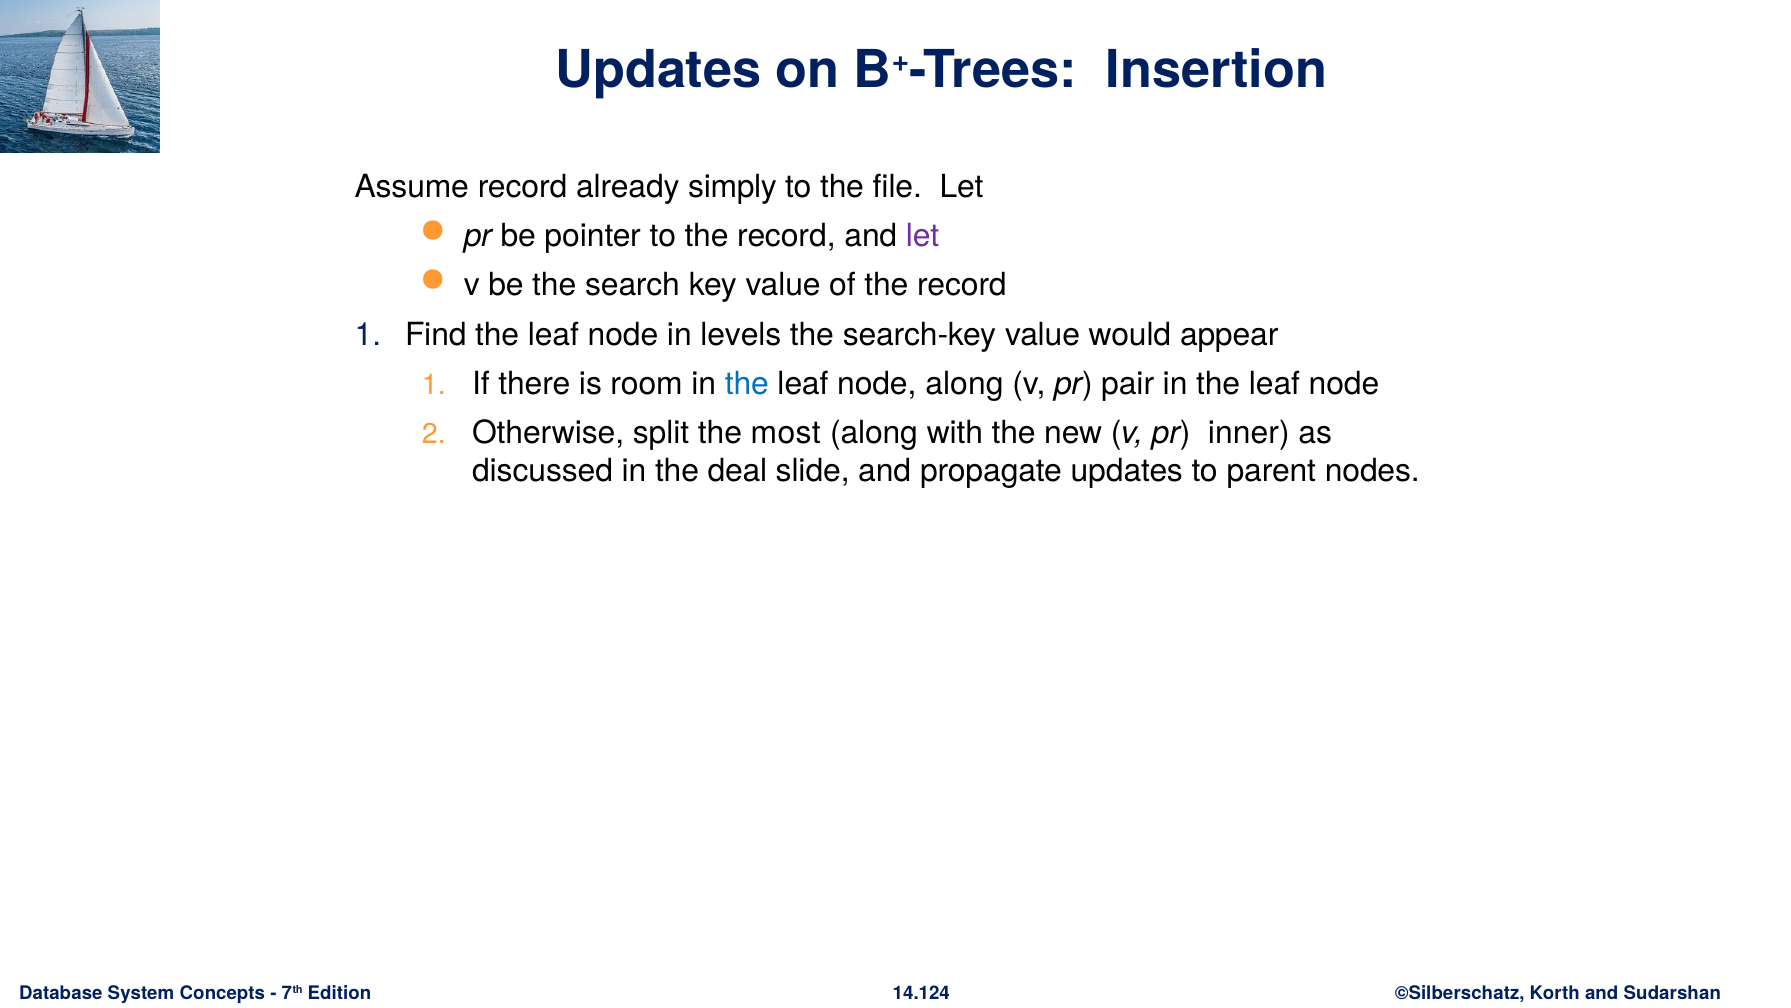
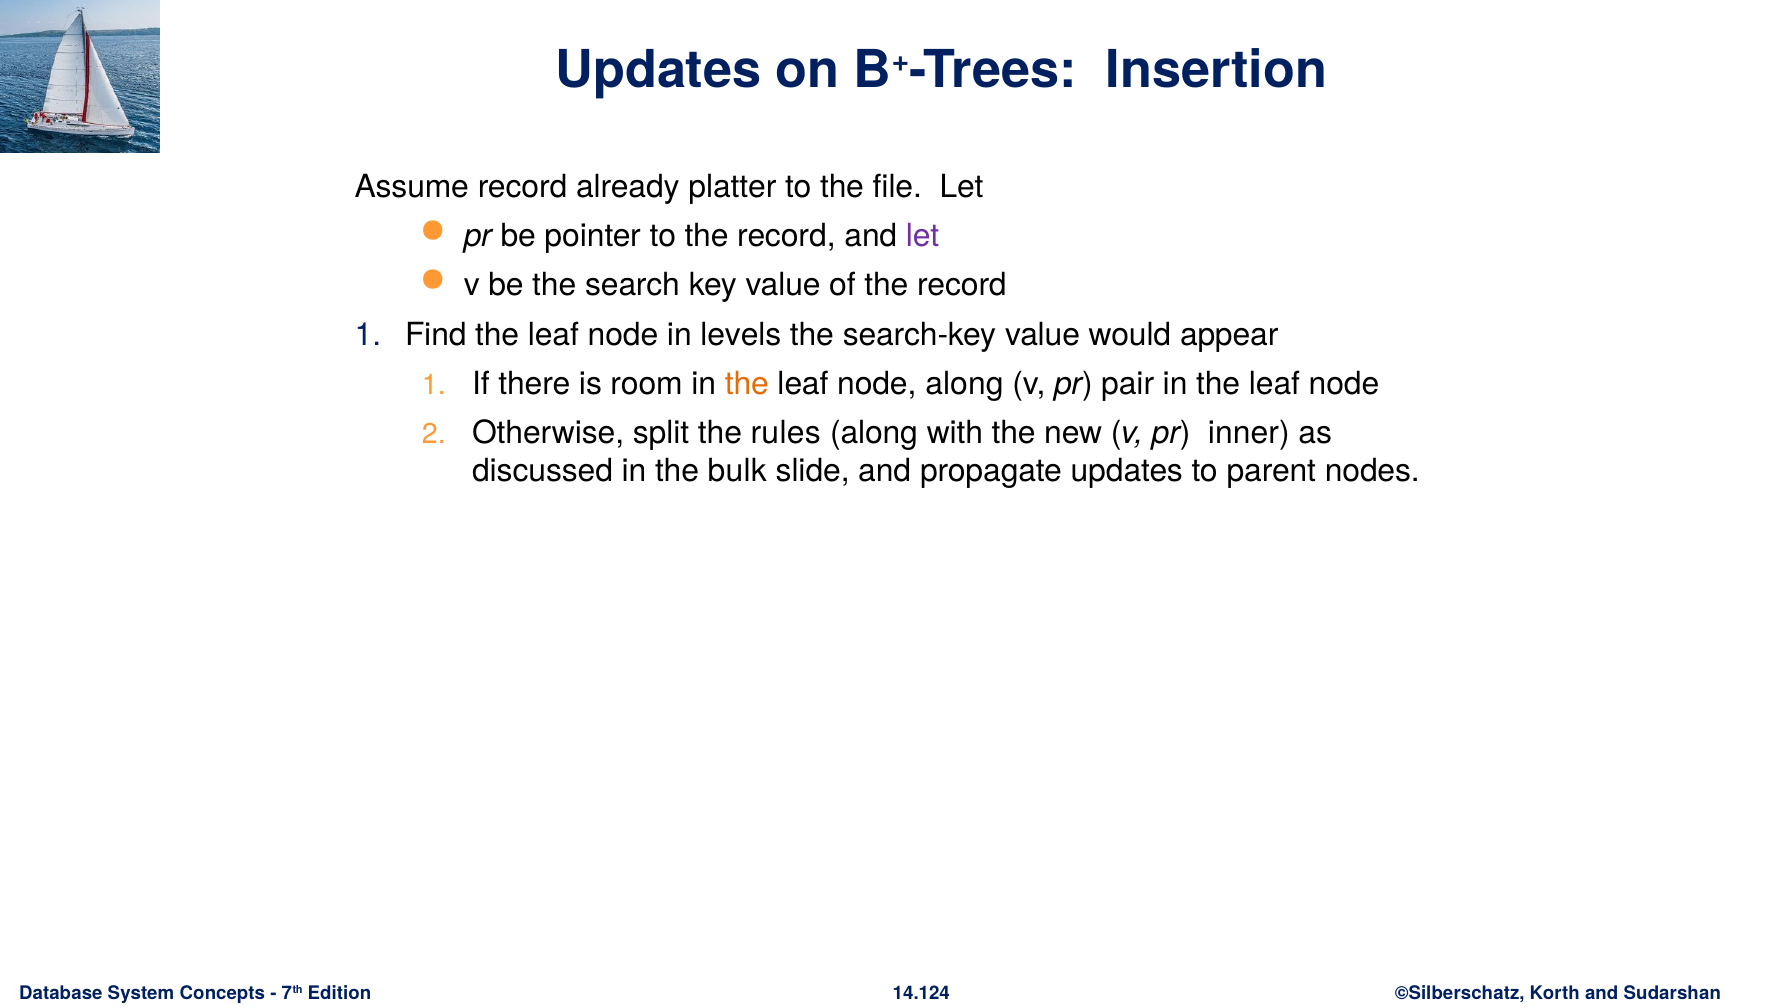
simply: simply -> platter
the at (747, 384) colour: blue -> orange
most: most -> rules
deal: deal -> bulk
